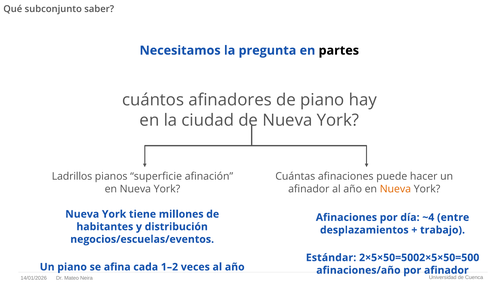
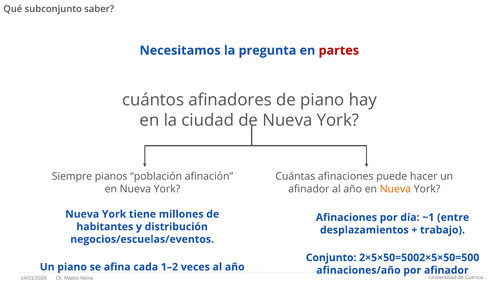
partes colour: black -> red
Ladrillos: Ladrillos -> Siempre
superficie: superficie -> población
~4: ~4 -> ~1
Estándar: Estándar -> Conjunto
